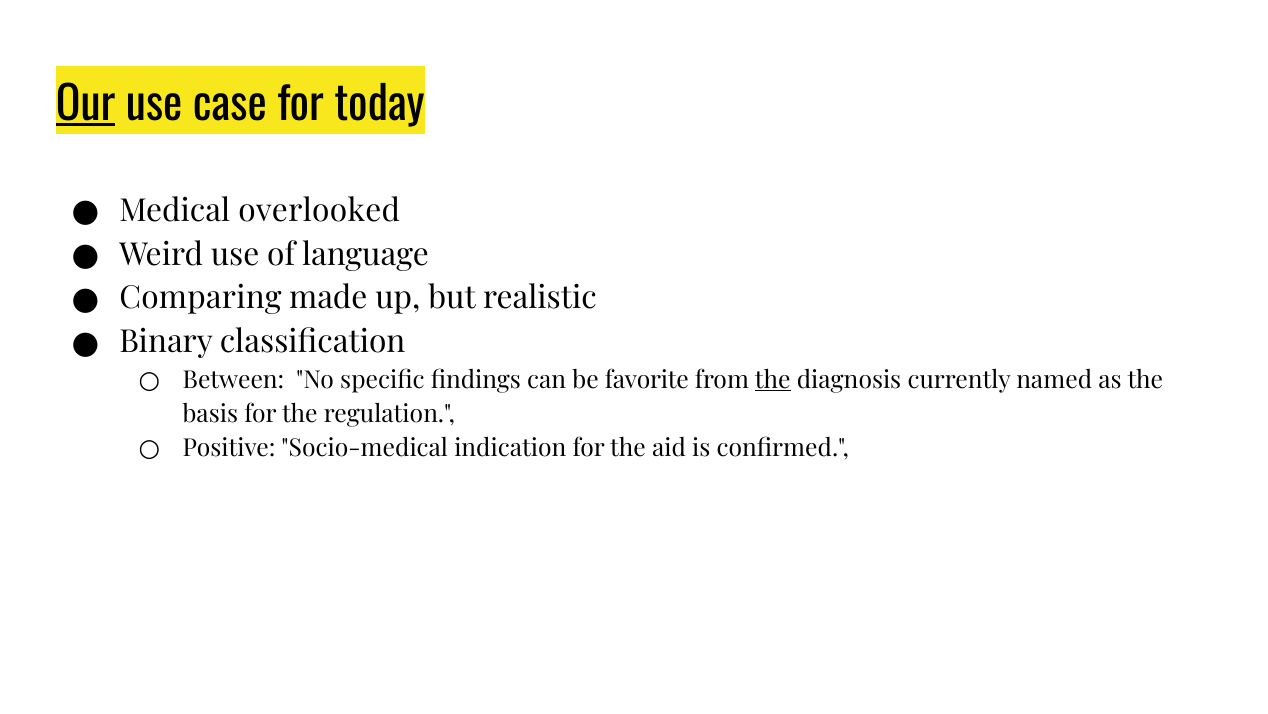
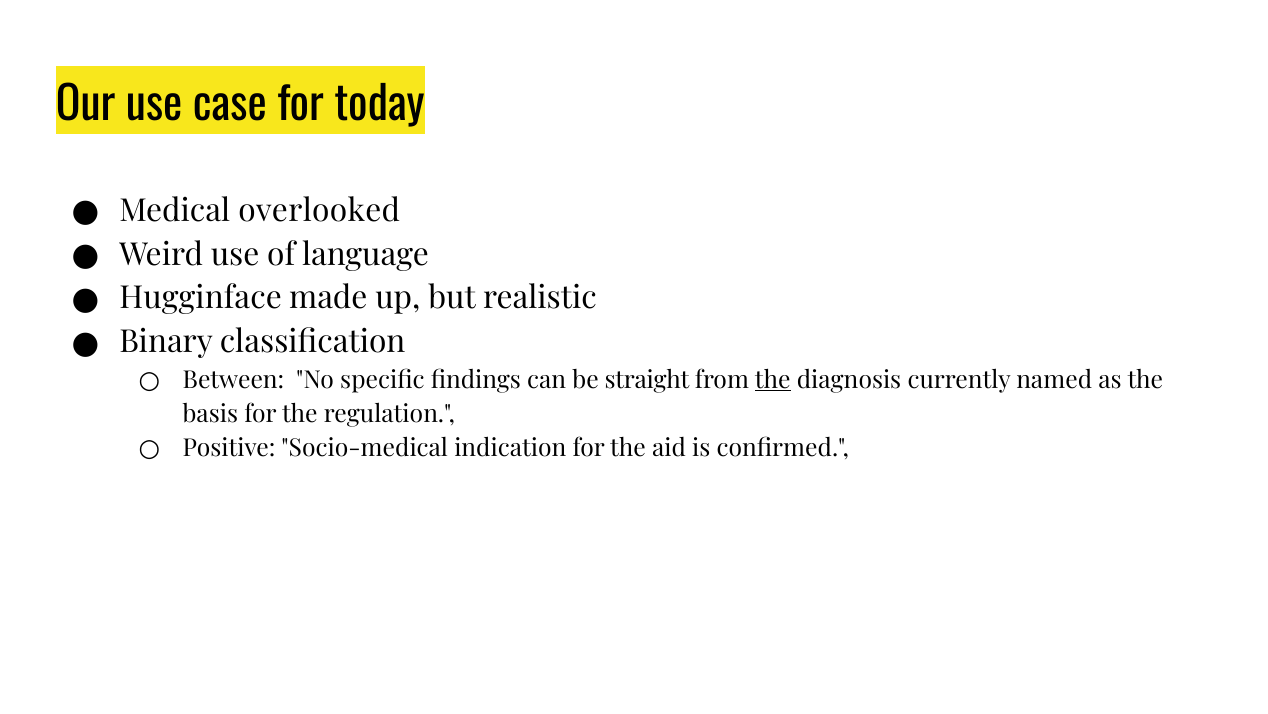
Our underline: present -> none
Comparing: Comparing -> Hugginface
favorite: favorite -> straight
